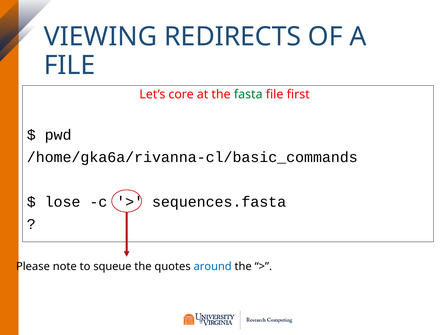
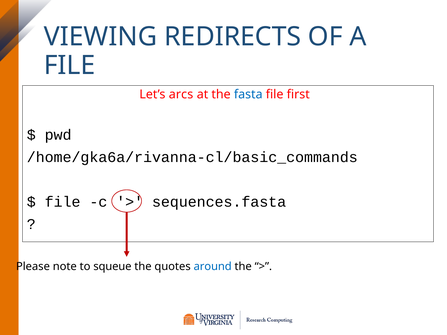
core: core -> arcs
fasta colour: green -> blue
lose at (63, 202): lose -> file
